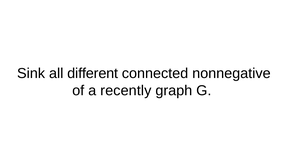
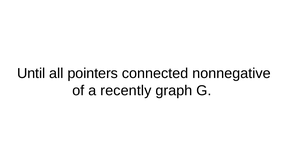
Sink: Sink -> Until
different: different -> pointers
